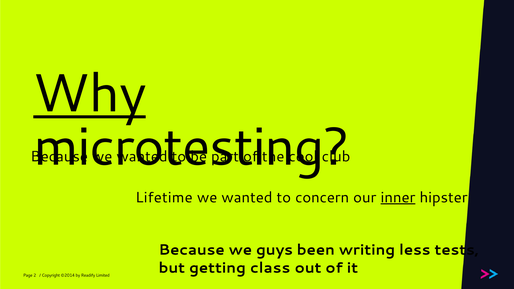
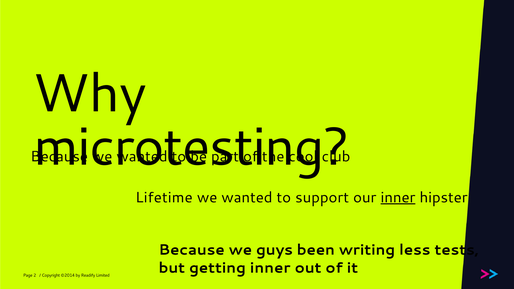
Why underline: present -> none
concern: concern -> support
getting class: class -> inner
